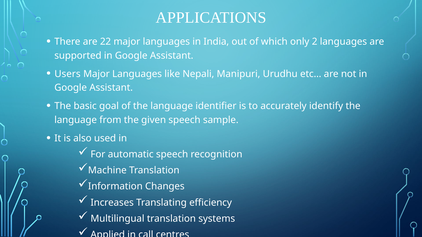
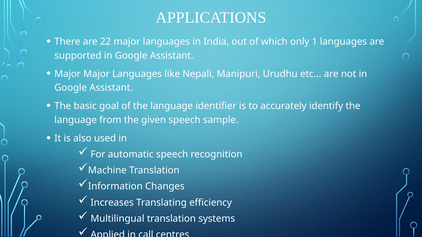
2: 2 -> 1
Users at (68, 74): Users -> Major
